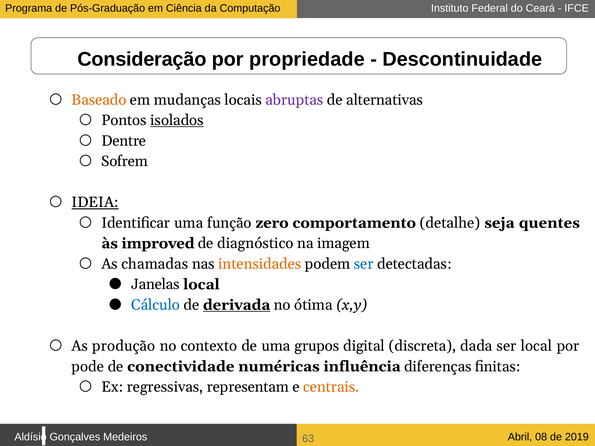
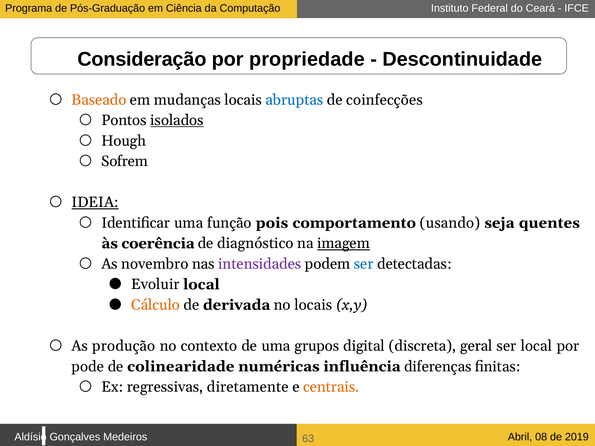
abruptas colour: purple -> blue
alternativas: alternativas -> coinfecções
Dentre: Dentre -> Hough
zero: zero -> pois
detalhe: detalhe -> usando
improved: improved -> coerência
imagem underline: none -> present
chamadas: chamadas -> novembro
intensidades colour: orange -> purple
Janelas: Janelas -> Evoluir
Cálculo colour: blue -> orange
derivada underline: present -> none
no ótima: ótima -> locais
dada: dada -> geral
conectividade: conectividade -> colinearidade
representam: representam -> diretamente
